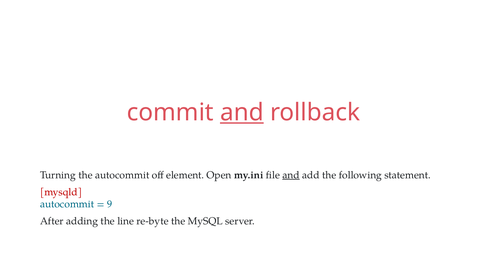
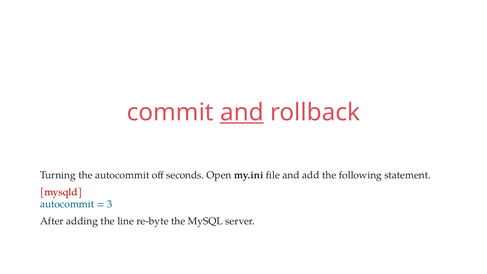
element: element -> seconds
and at (291, 175) underline: present -> none
9: 9 -> 3
